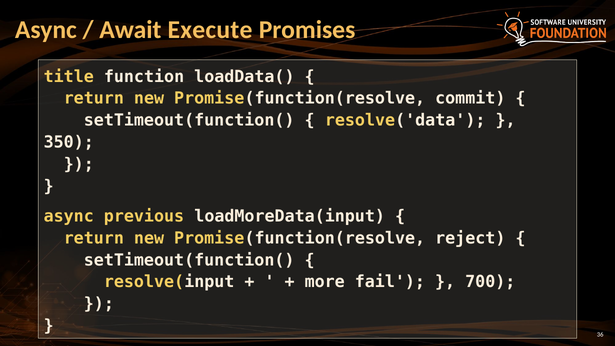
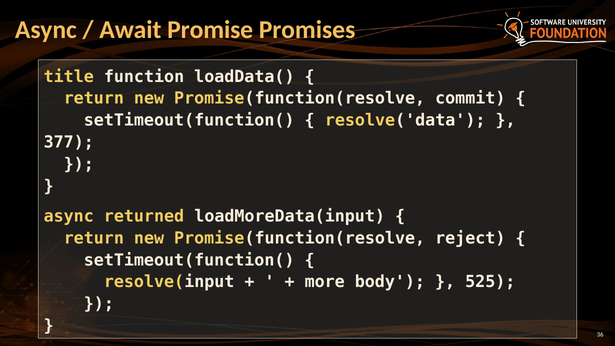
Execute: Execute -> Promise
350: 350 -> 377
previous: previous -> returned
fail: fail -> body
700: 700 -> 525
